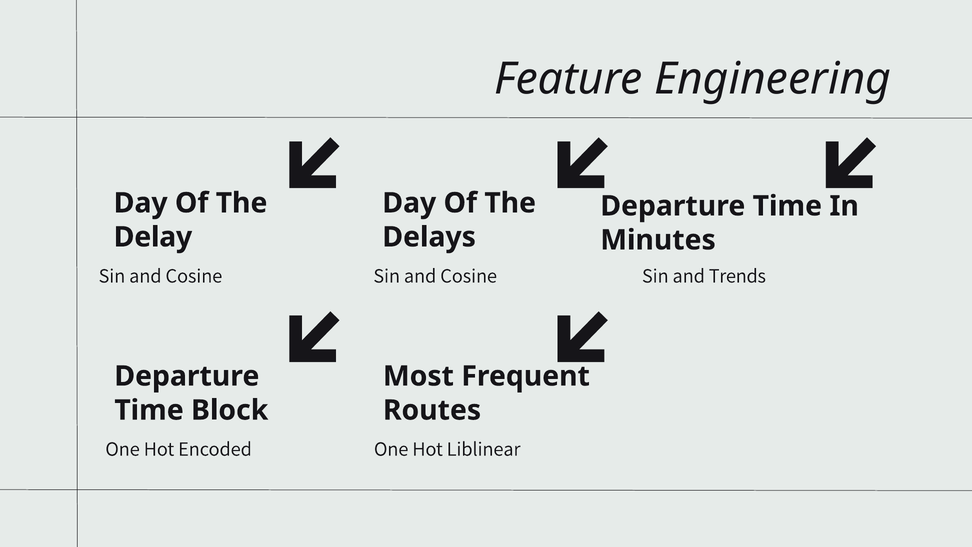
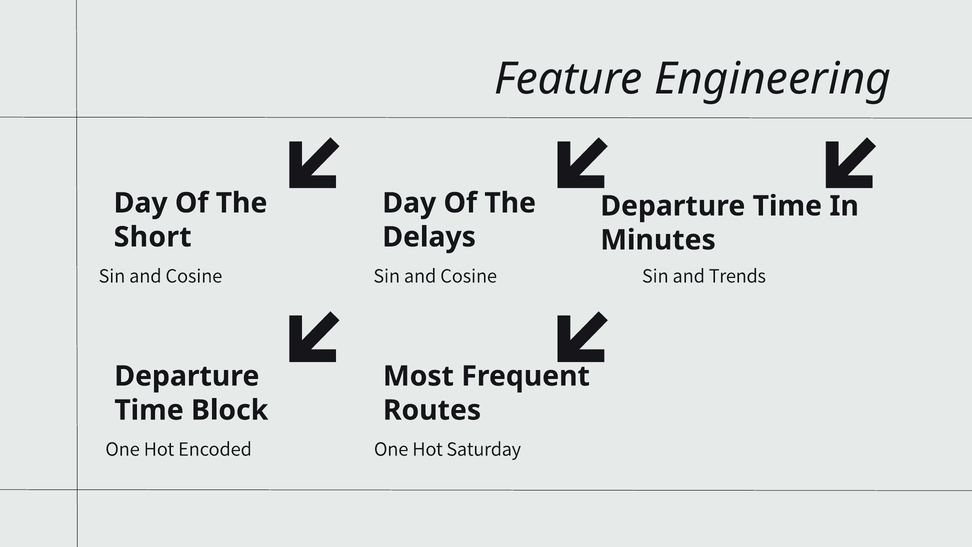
Delay: Delay -> Short
Liblinear: Liblinear -> Saturday
